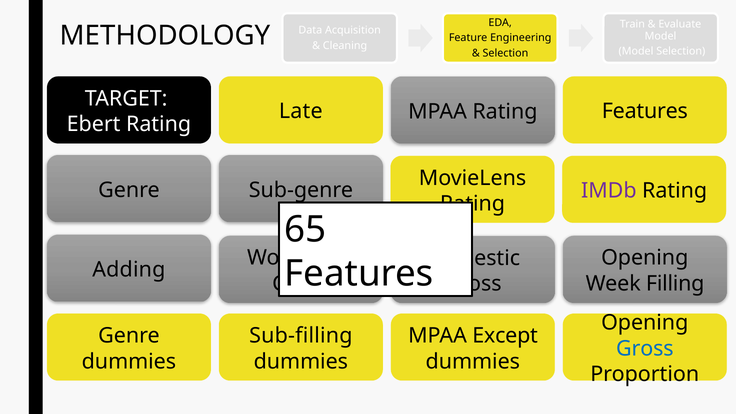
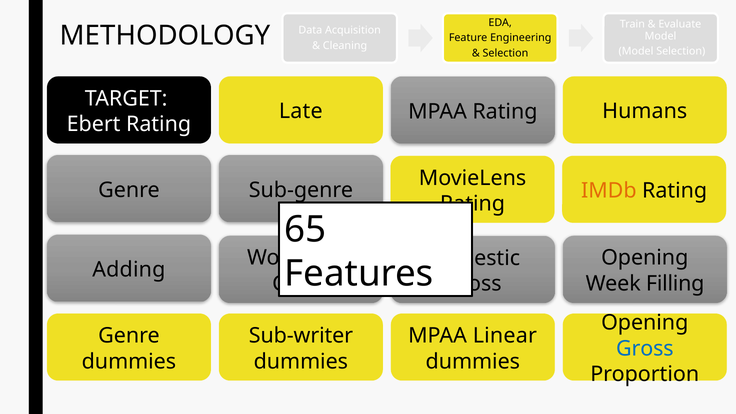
Rating Features: Features -> Humans
IMDb colour: purple -> orange
Sub-filling: Sub-filling -> Sub-writer
Except: Except -> Linear
